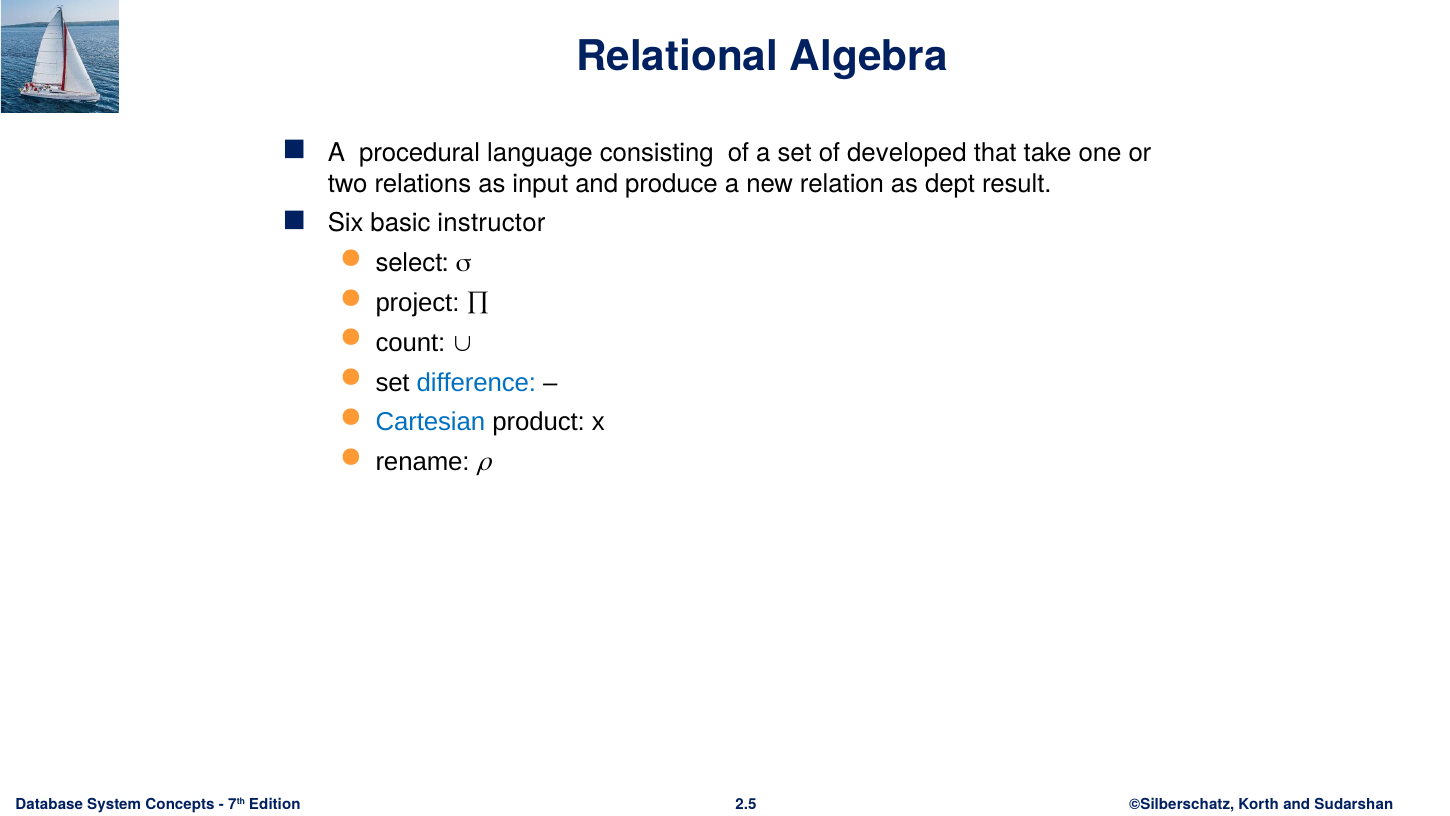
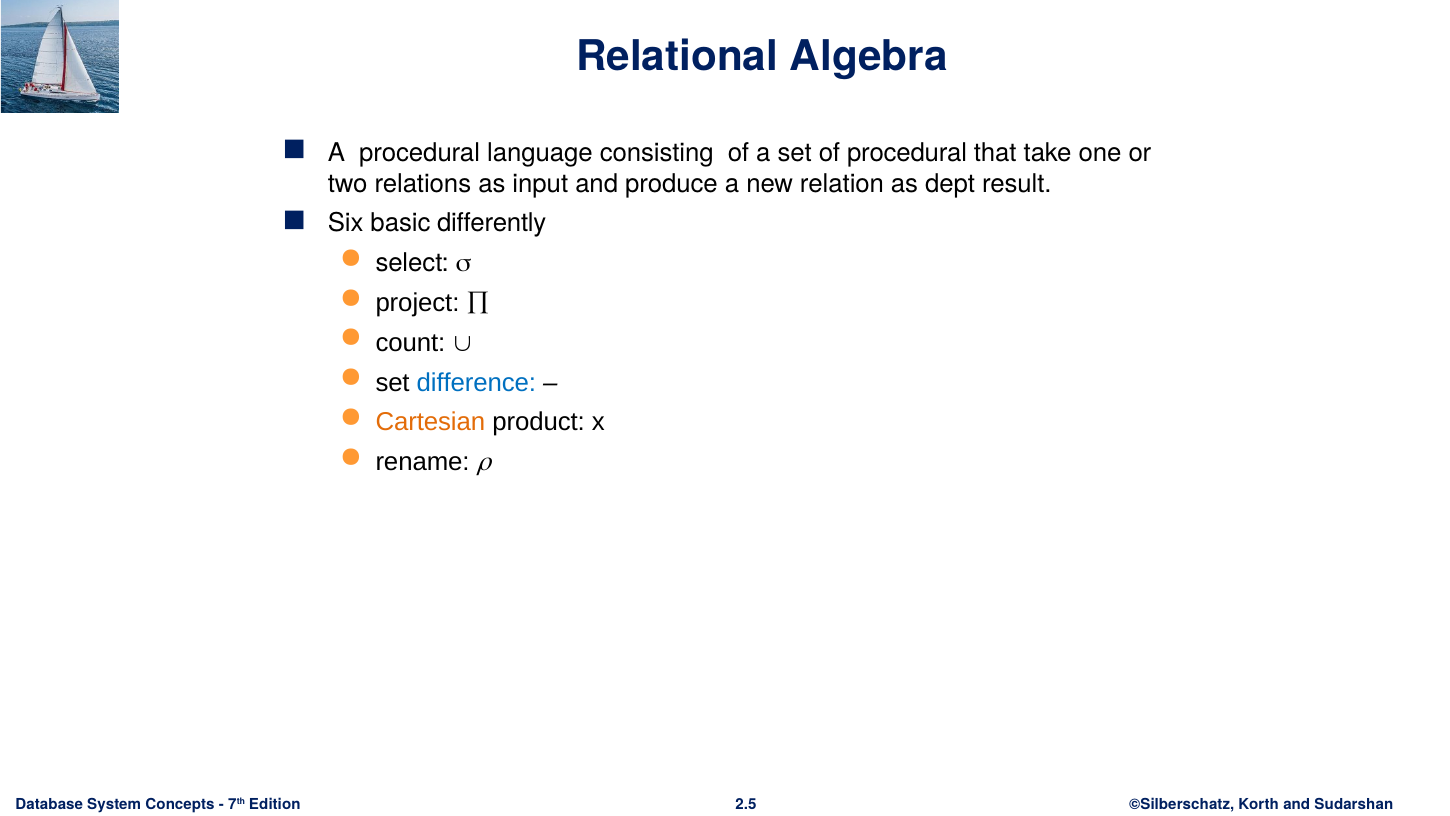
of developed: developed -> procedural
instructor: instructor -> differently
Cartesian colour: blue -> orange
